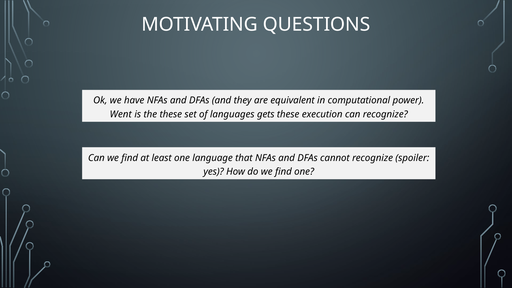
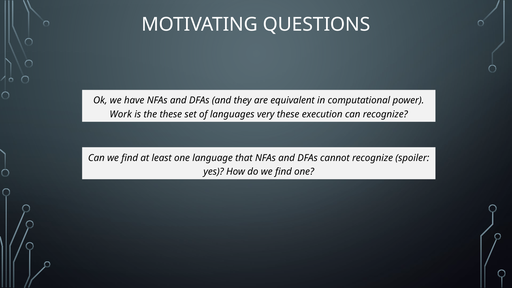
Went: Went -> Work
gets: gets -> very
